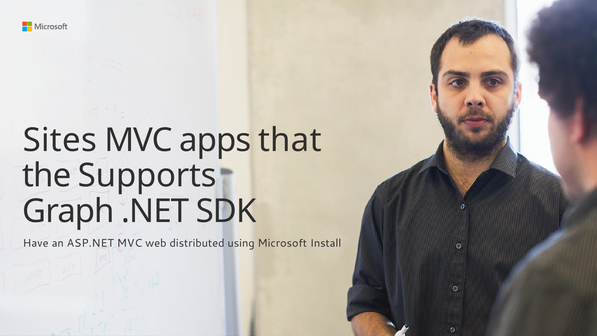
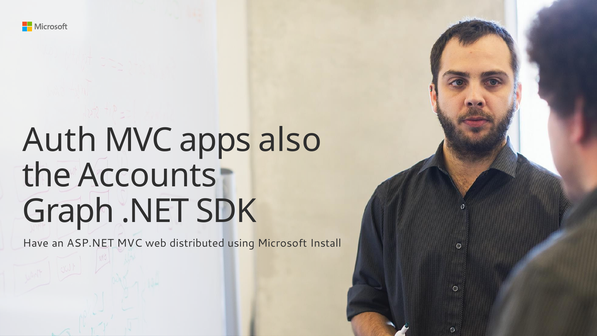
Sites: Sites -> Auth
that: that -> also
Supports: Supports -> Accounts
